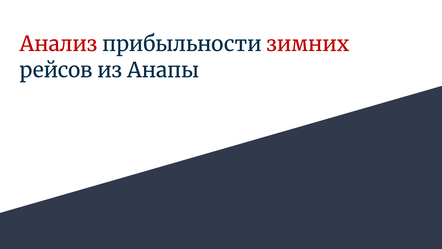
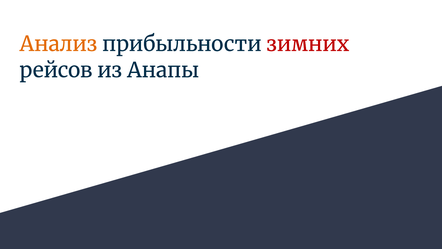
Анализ colour: red -> orange
